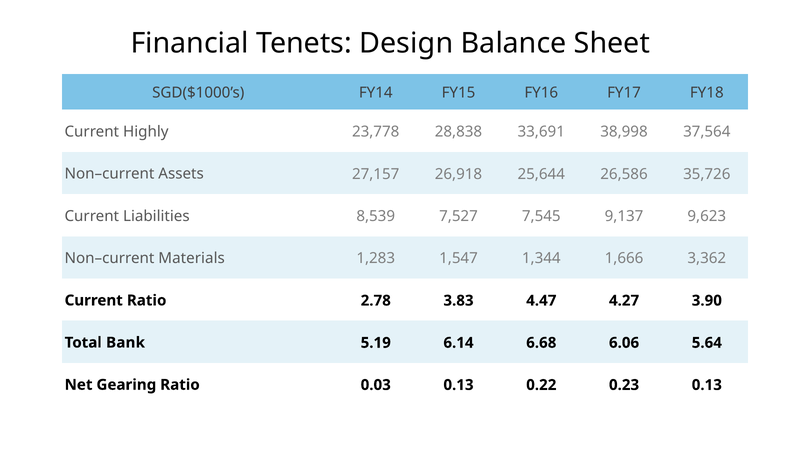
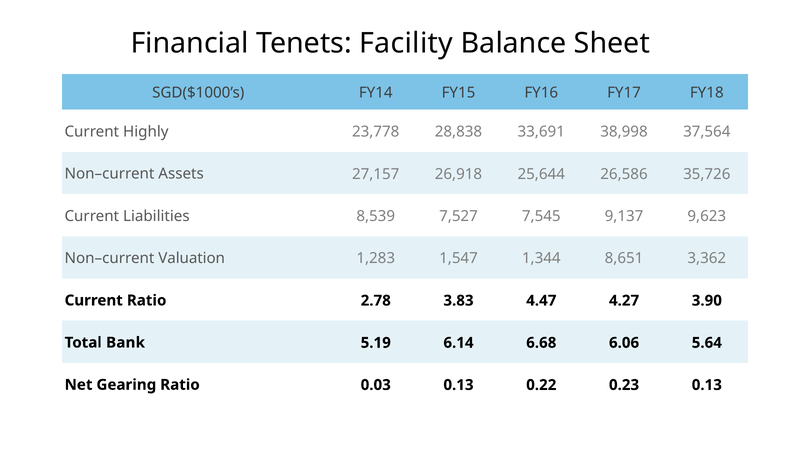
Design: Design -> Facility
Materials: Materials -> Valuation
1,666: 1,666 -> 8,651
